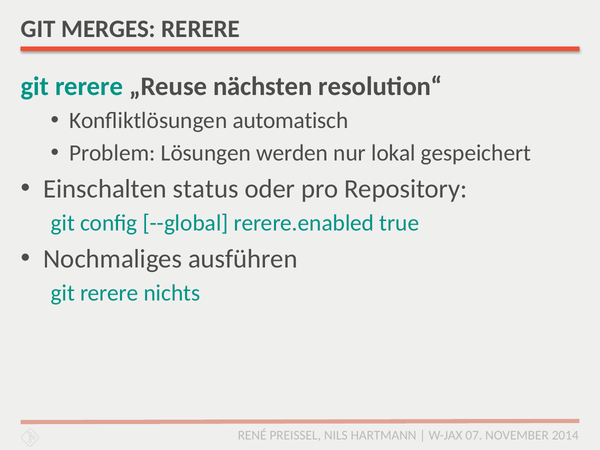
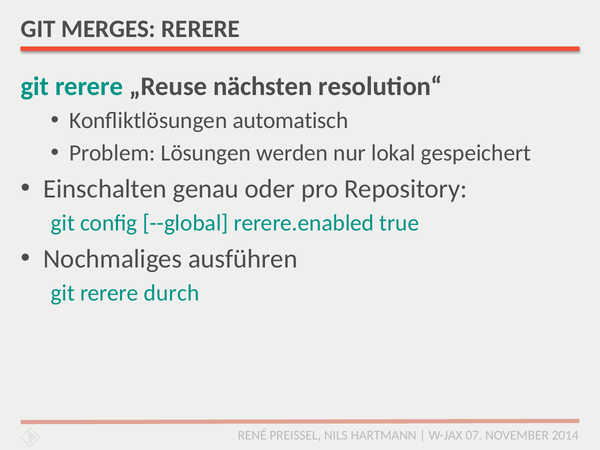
status: status -> genau
nichts: nichts -> durch
